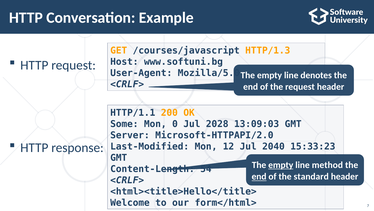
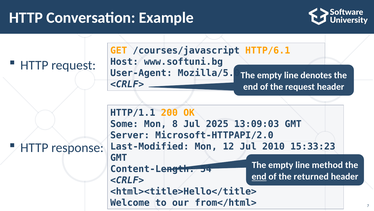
HTTP/1.3: HTTP/1.3 -> HTTP/6.1
0: 0 -> 8
2028: 2028 -> 2025
2040: 2040 -> 2010
empty at (281, 164) underline: present -> none
standard: standard -> returned
form</html>: form</html> -> from</html>
